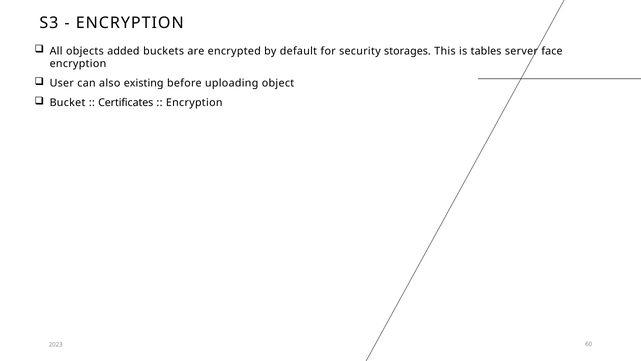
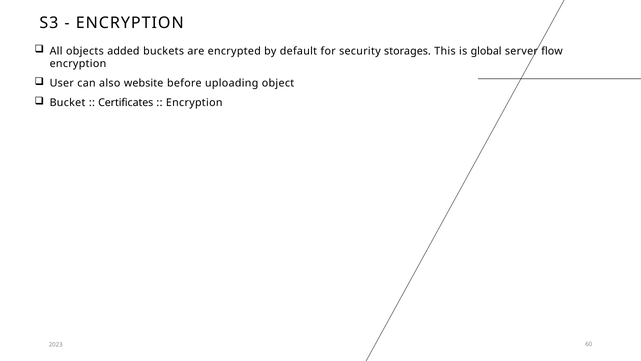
tables: tables -> global
face: face -> flow
existing: existing -> website
